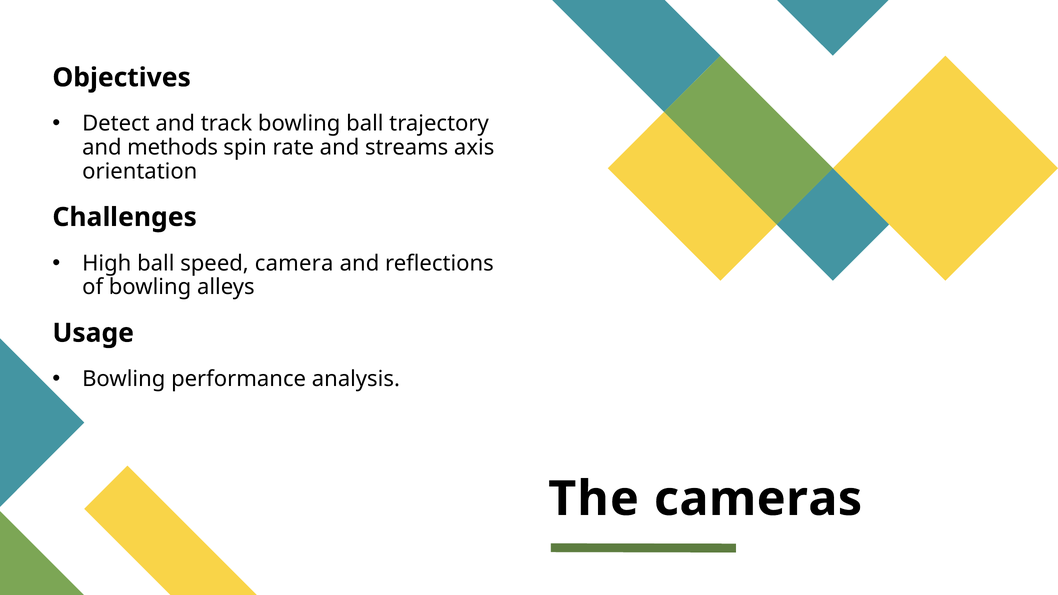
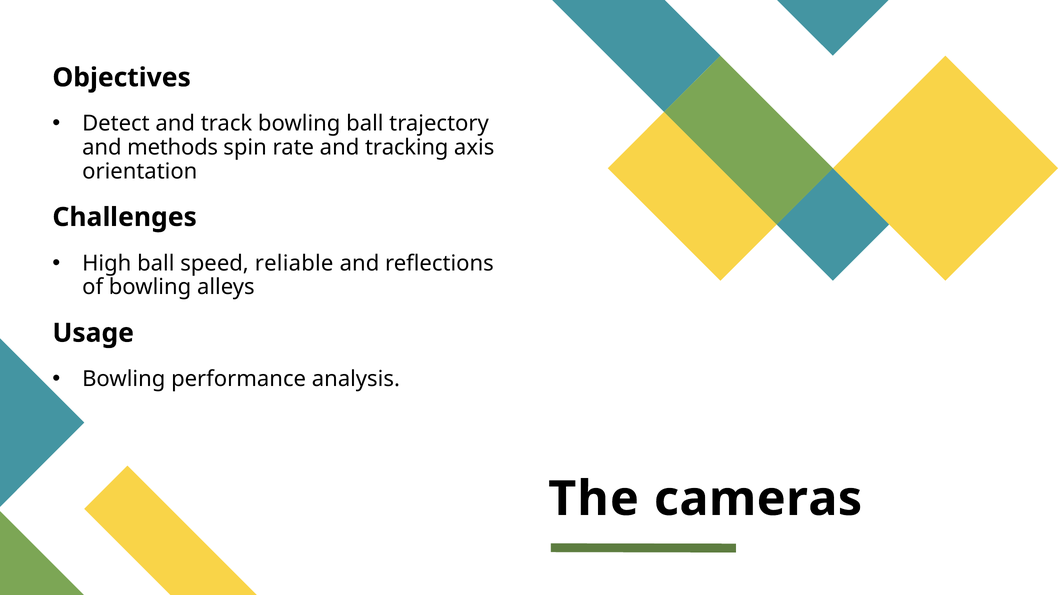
streams: streams -> tracking
camera: camera -> reliable
